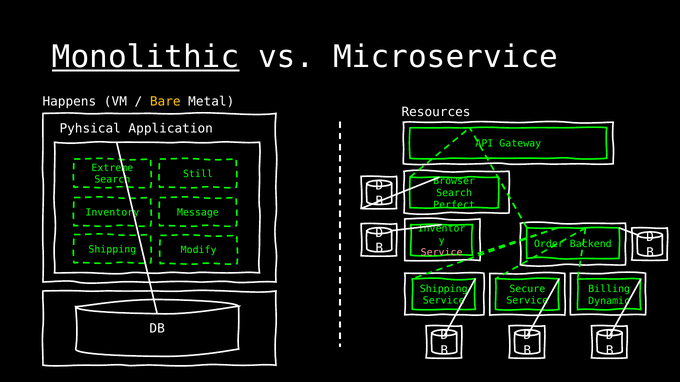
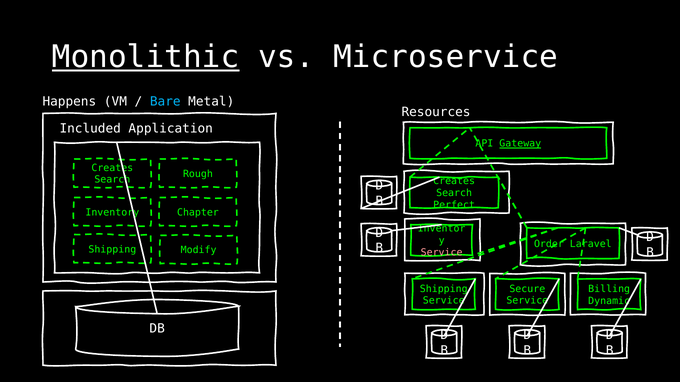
Bare colour: yellow -> light blue
Pyhsical: Pyhsical -> Included
Gateway underline: none -> present
Extreme at (112, 168): Extreme -> Creates
Still: Still -> Rough
Browser at (454, 181): Browser -> Creates
Message: Message -> Chapter
Backend: Backend -> Laravel
